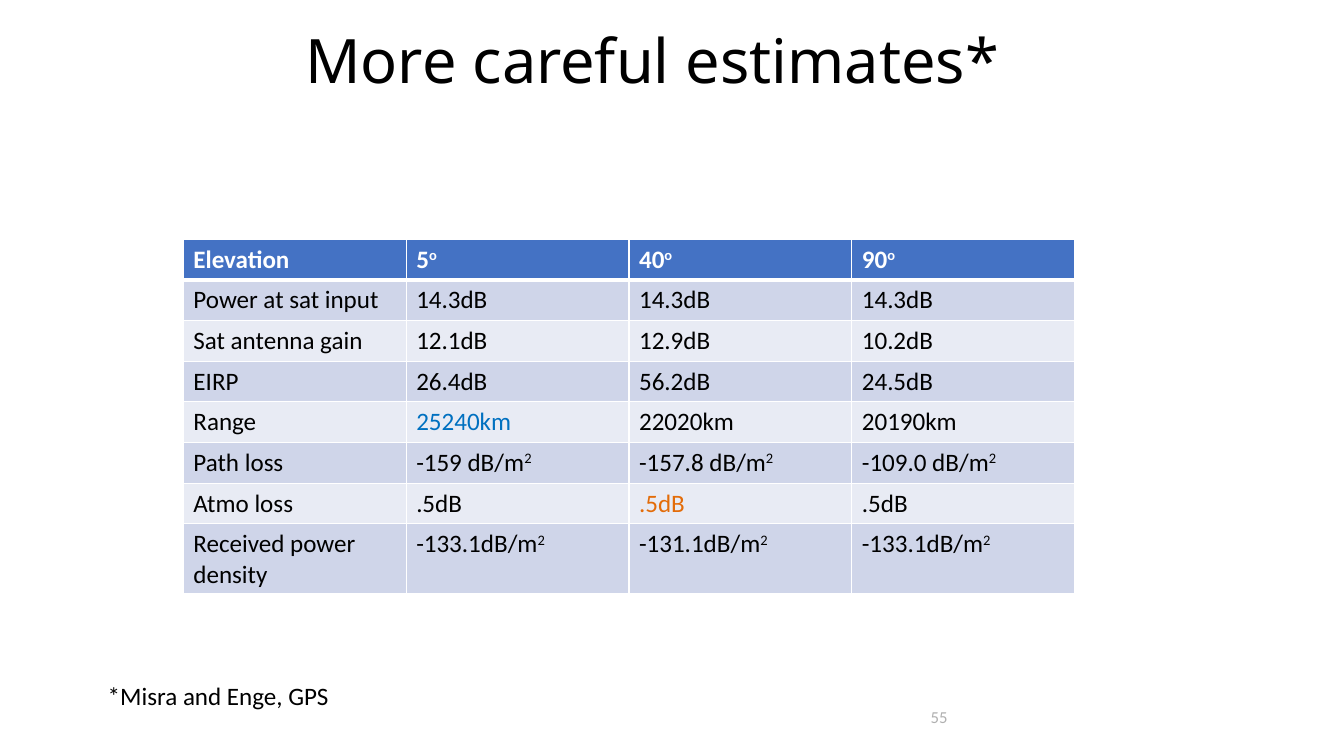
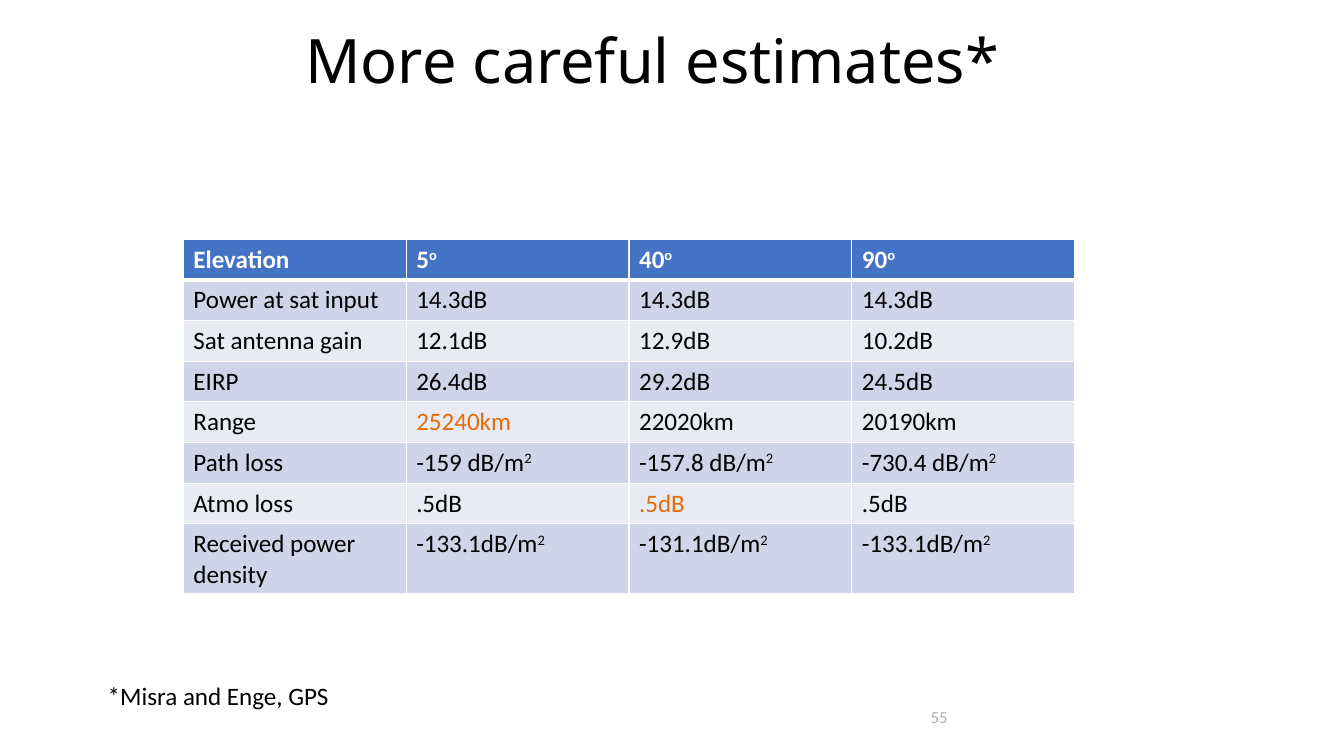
56.2dB: 56.2dB -> 29.2dB
25240km colour: blue -> orange
-109.0: -109.0 -> -730.4
